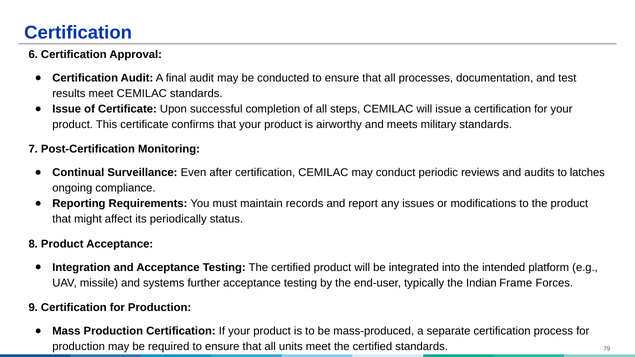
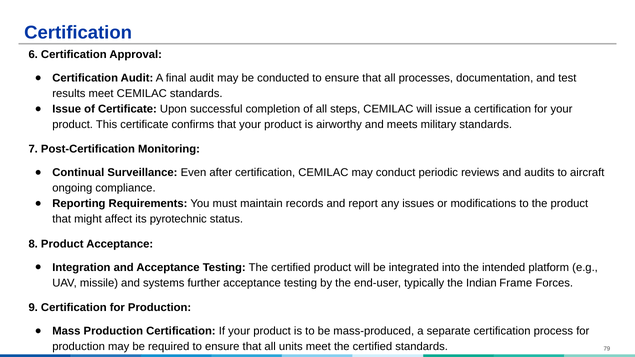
latches: latches -> aircraft
periodically: periodically -> pyrotechnic
